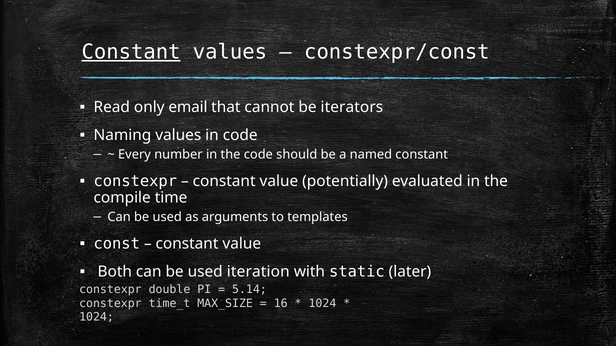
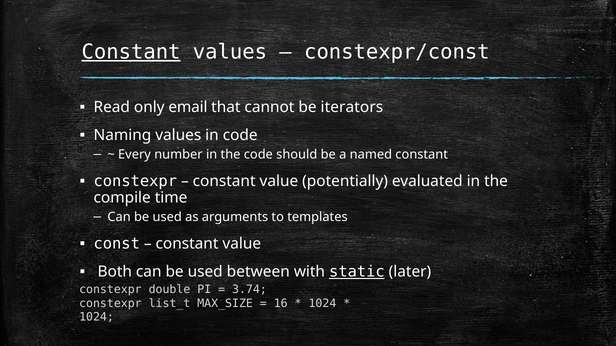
iteration: iteration -> between
static underline: none -> present
5.14: 5.14 -> 3.74
time_t: time_t -> list_t
